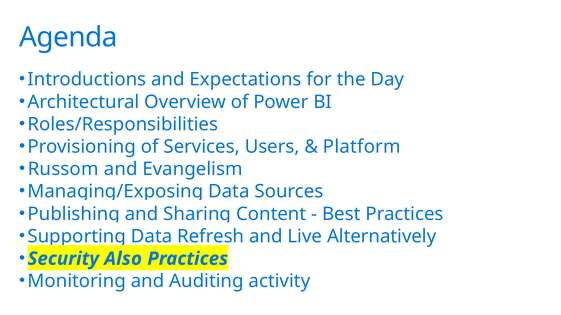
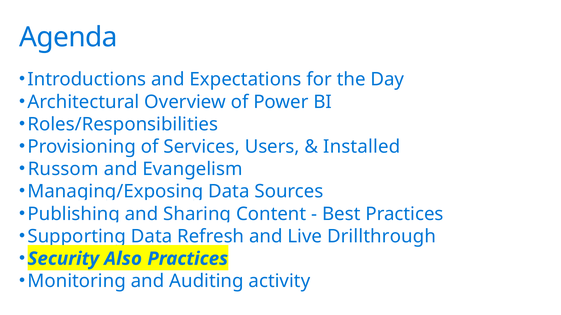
Platform: Platform -> Installed
Alternatively: Alternatively -> Drillthrough
